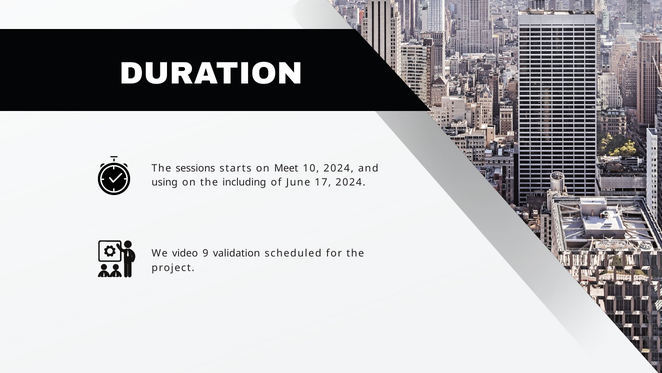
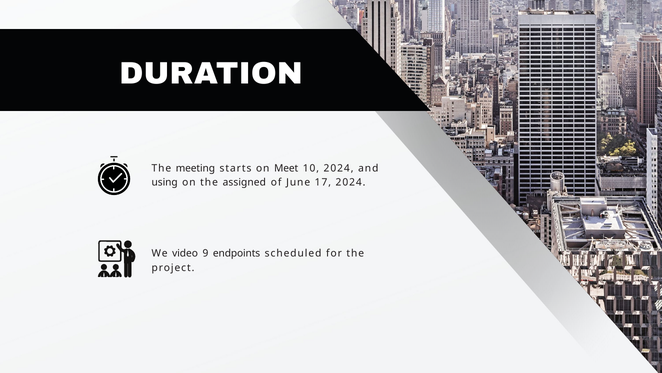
sessions: sessions -> meeting
including: including -> assigned
validation: validation -> endpoints
